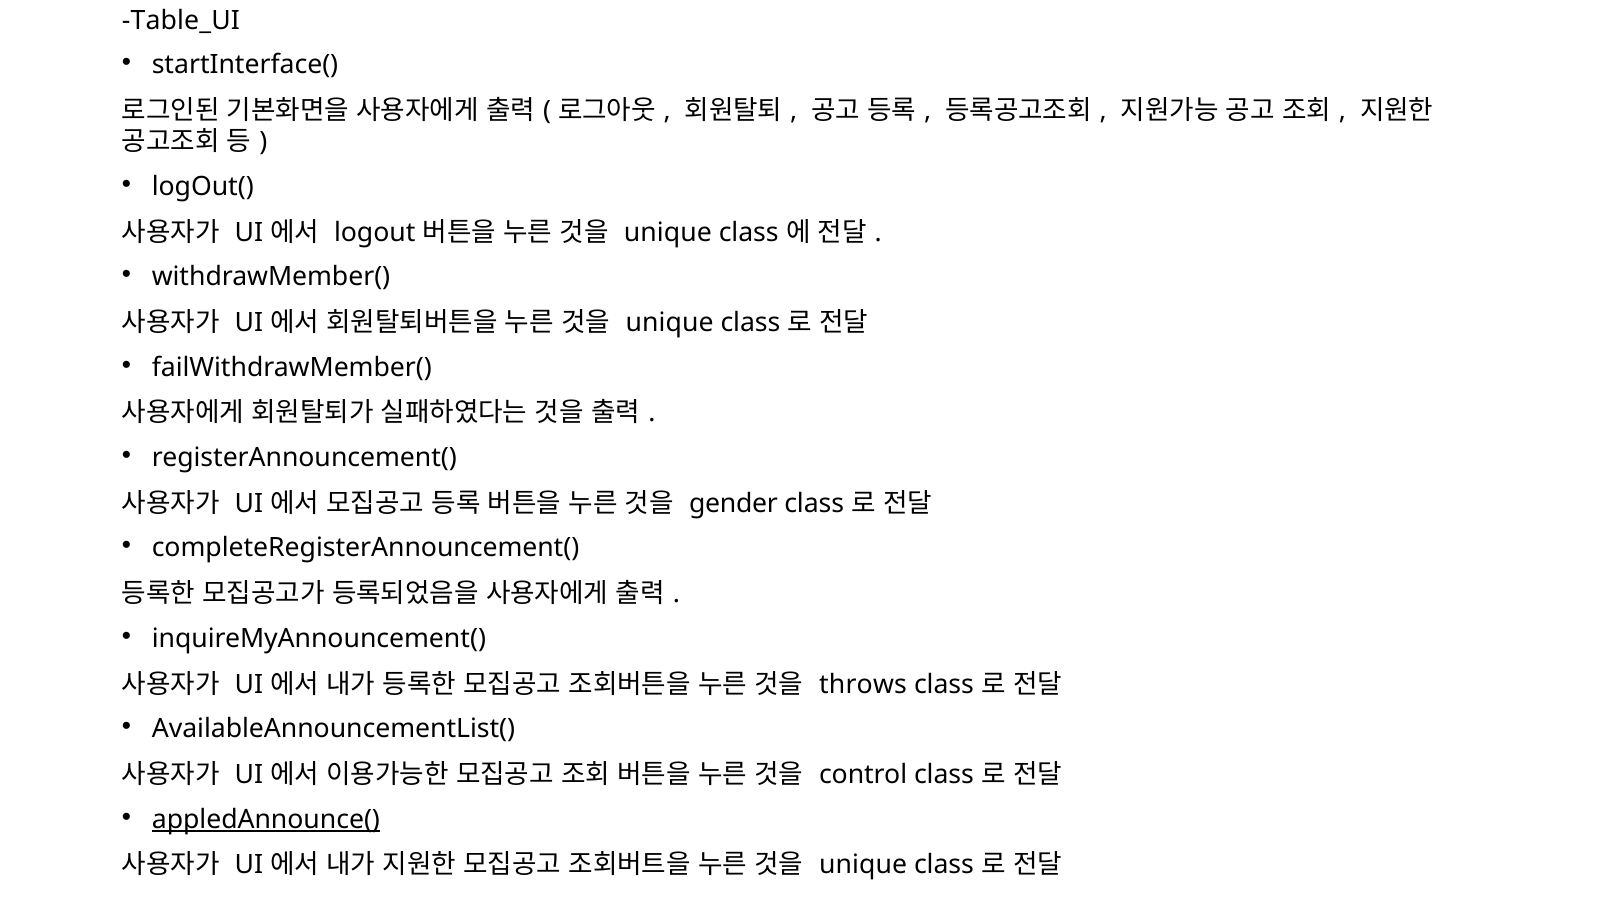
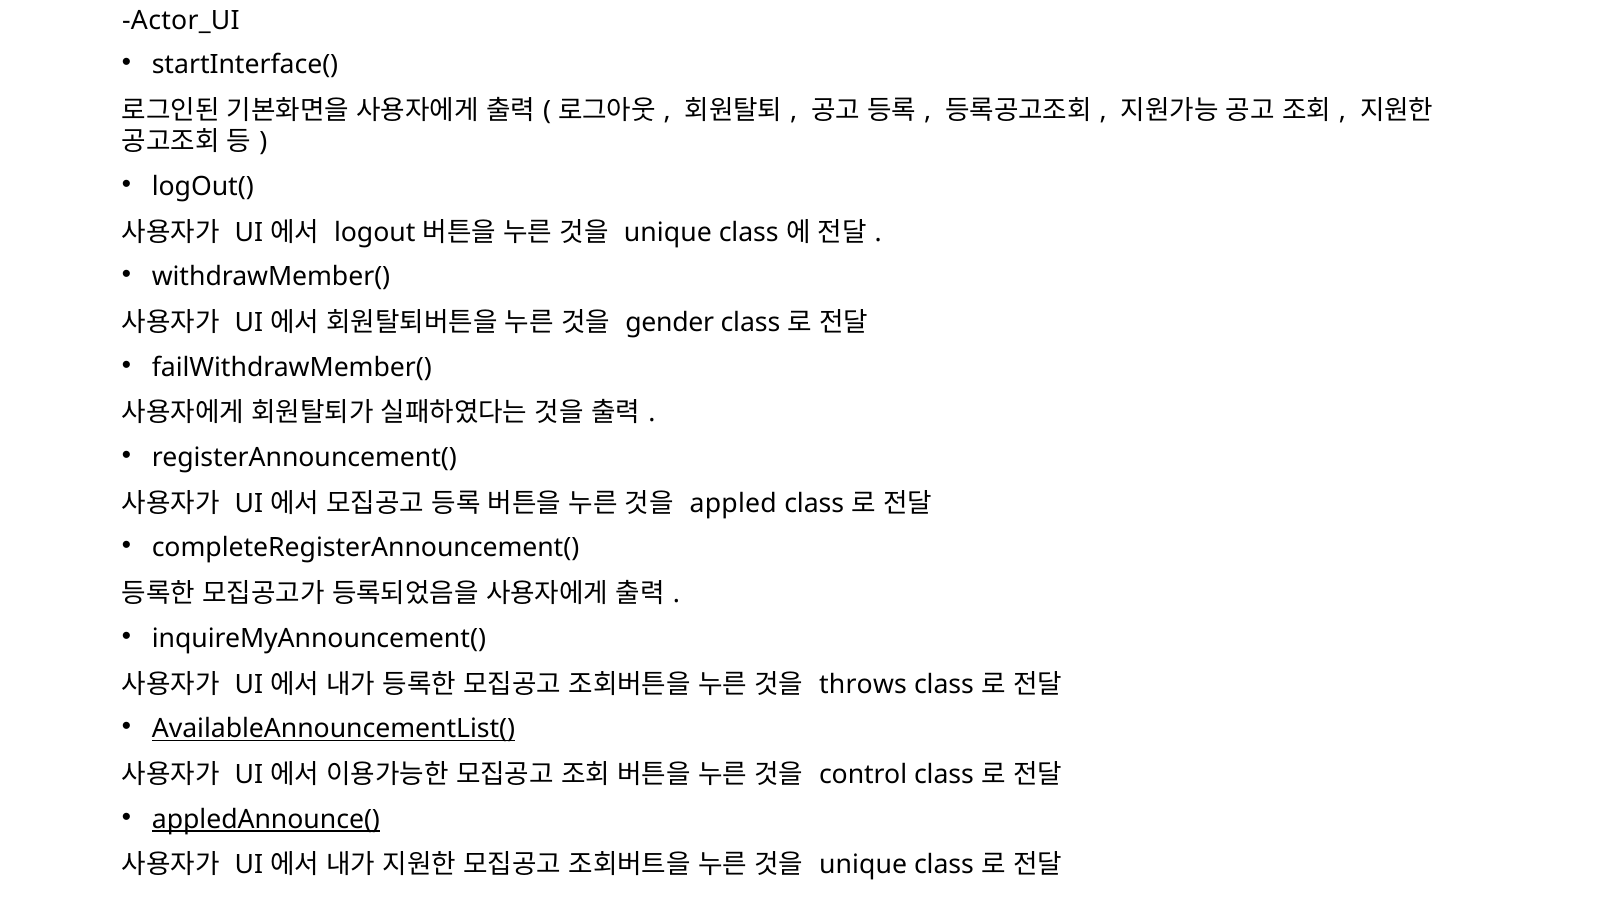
Table_UI: Table_UI -> Actor_UI
unique at (670, 323): unique -> gender
gender: gender -> appled
AvailableAnnouncementList( underline: none -> present
